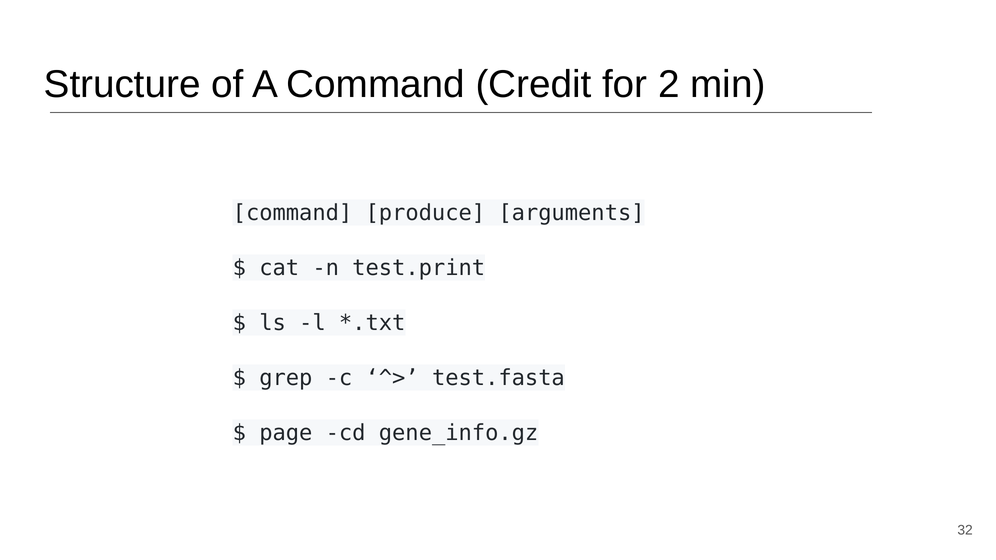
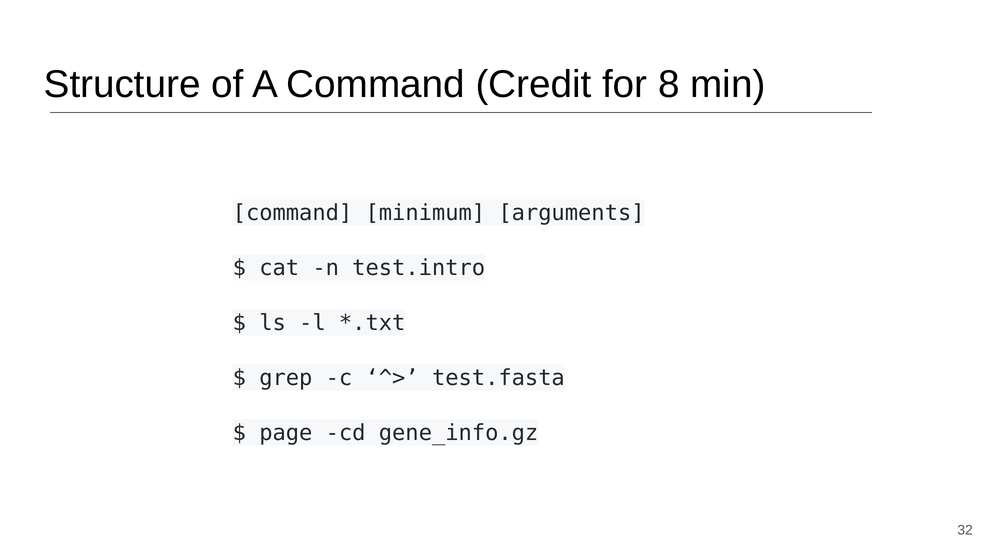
2: 2 -> 8
produce: produce -> minimum
test.print: test.print -> test.intro
